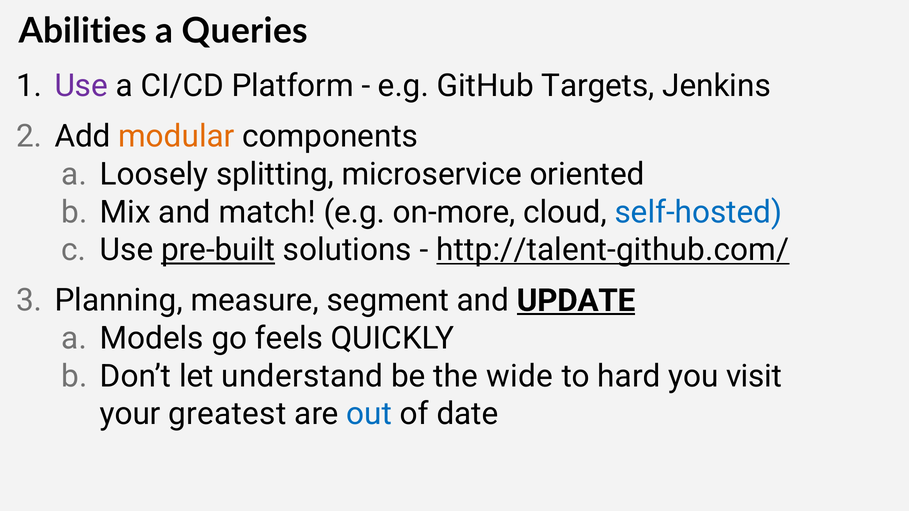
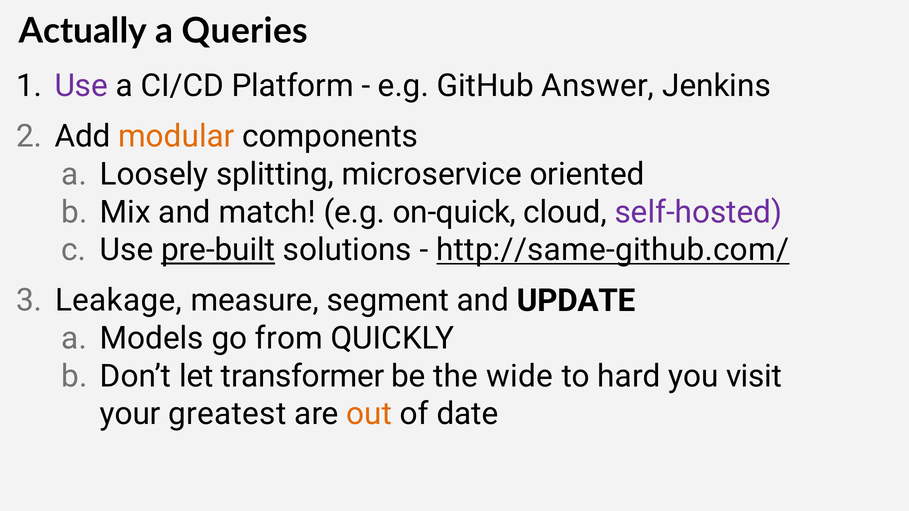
Abilities: Abilities -> Actually
Targets: Targets -> Answer
on-more: on-more -> on-quick
self-hosted colour: blue -> purple
http://talent-github.com/: http://talent-github.com/ -> http://same-github.com/
Planning: Planning -> Leakage
UPDATE underline: present -> none
feels: feels -> from
understand: understand -> transformer
out colour: blue -> orange
